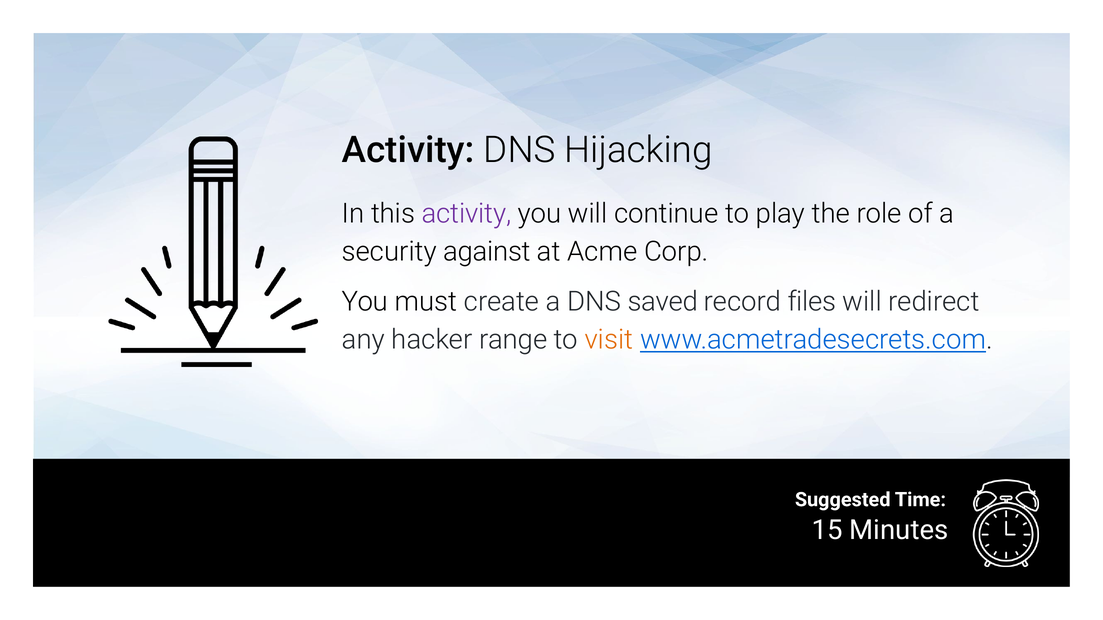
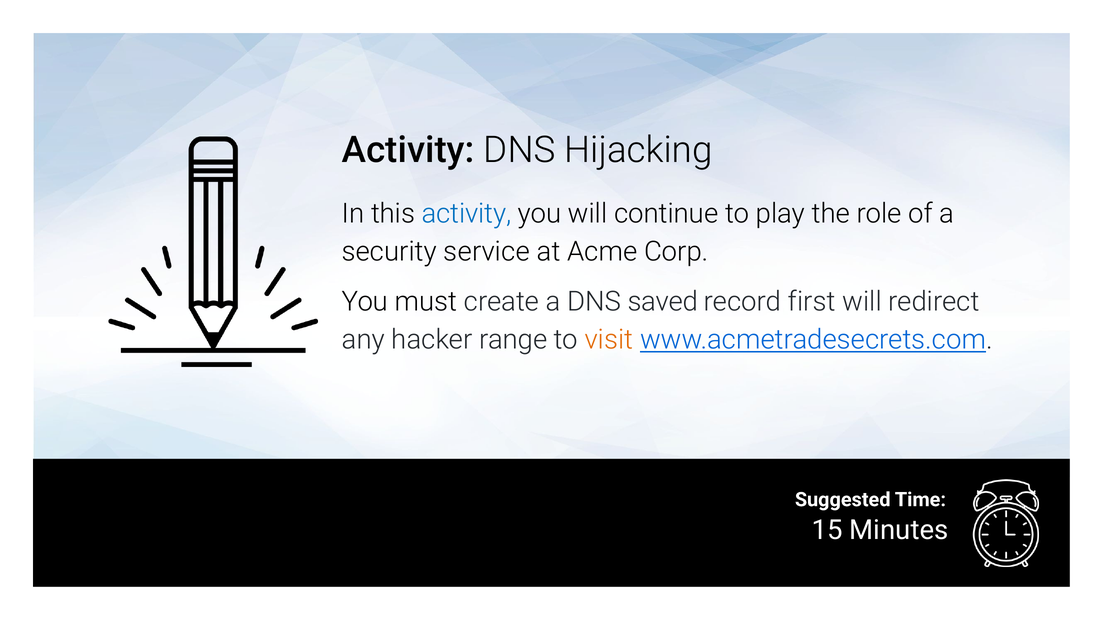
activity at (467, 214) colour: purple -> blue
against: against -> service
files: files -> first
